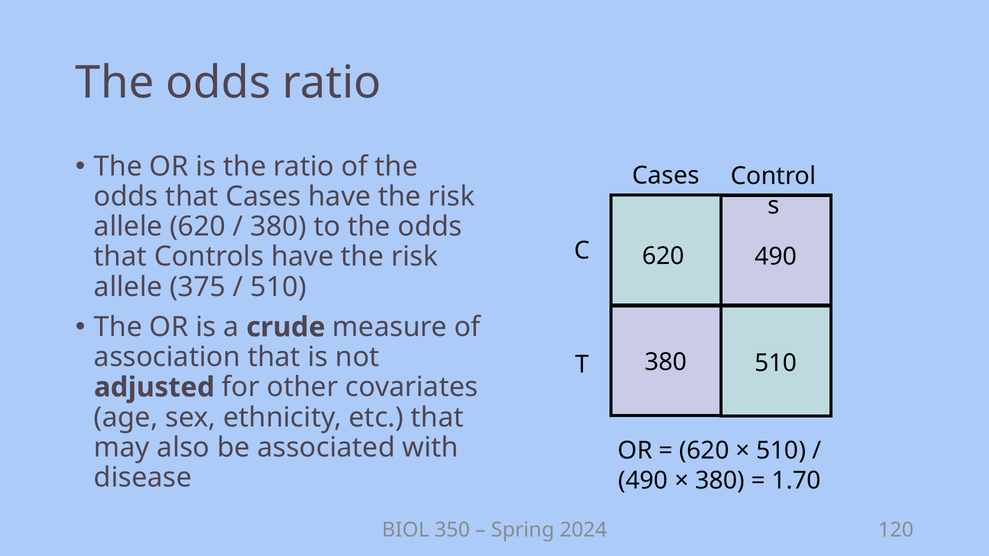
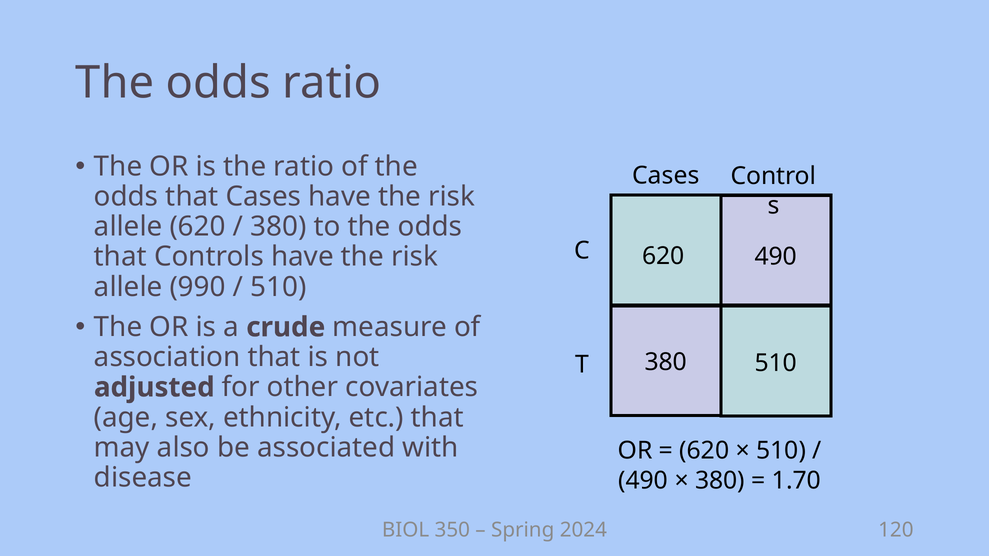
375: 375 -> 990
